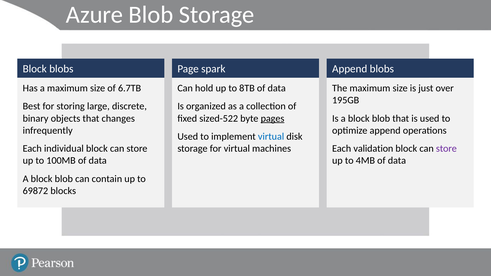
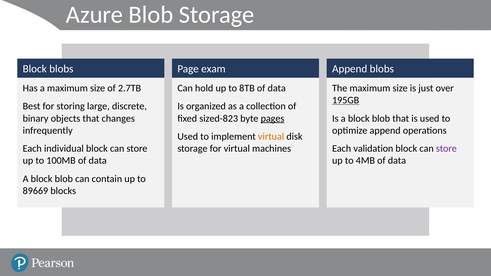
spark: spark -> exam
6.7TB: 6.7TB -> 2.7TB
195GB underline: none -> present
sized-522: sized-522 -> sized-823
virtual at (271, 137) colour: blue -> orange
69872: 69872 -> 89669
